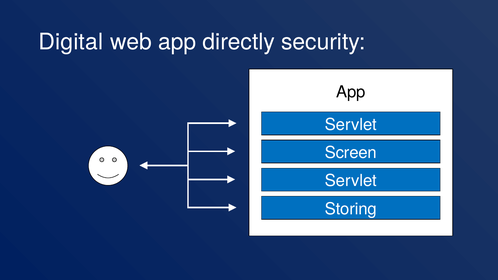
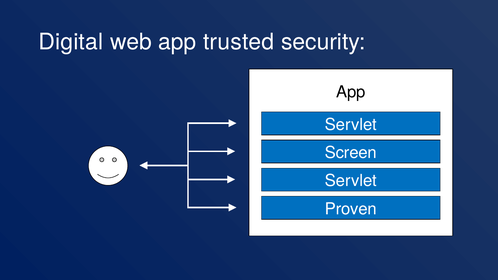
directly: directly -> trusted
Storing: Storing -> Proven
